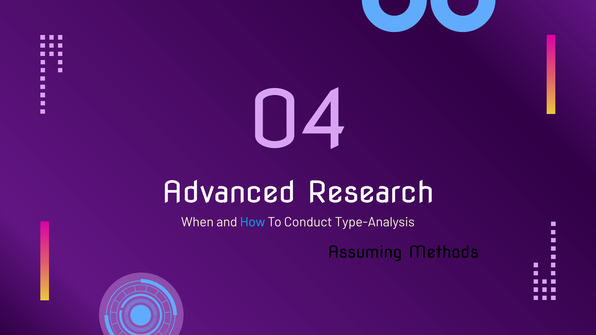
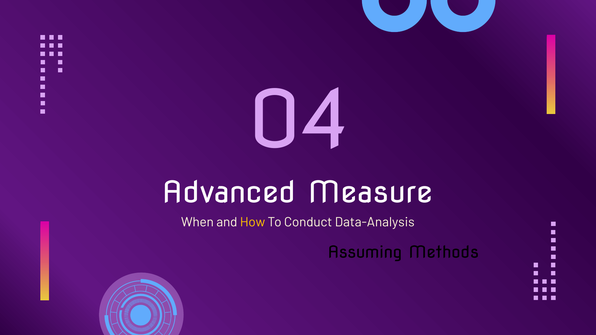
Research: Research -> Measure
How colour: light blue -> yellow
Type-Analysis: Type-Analysis -> Data-Analysis
